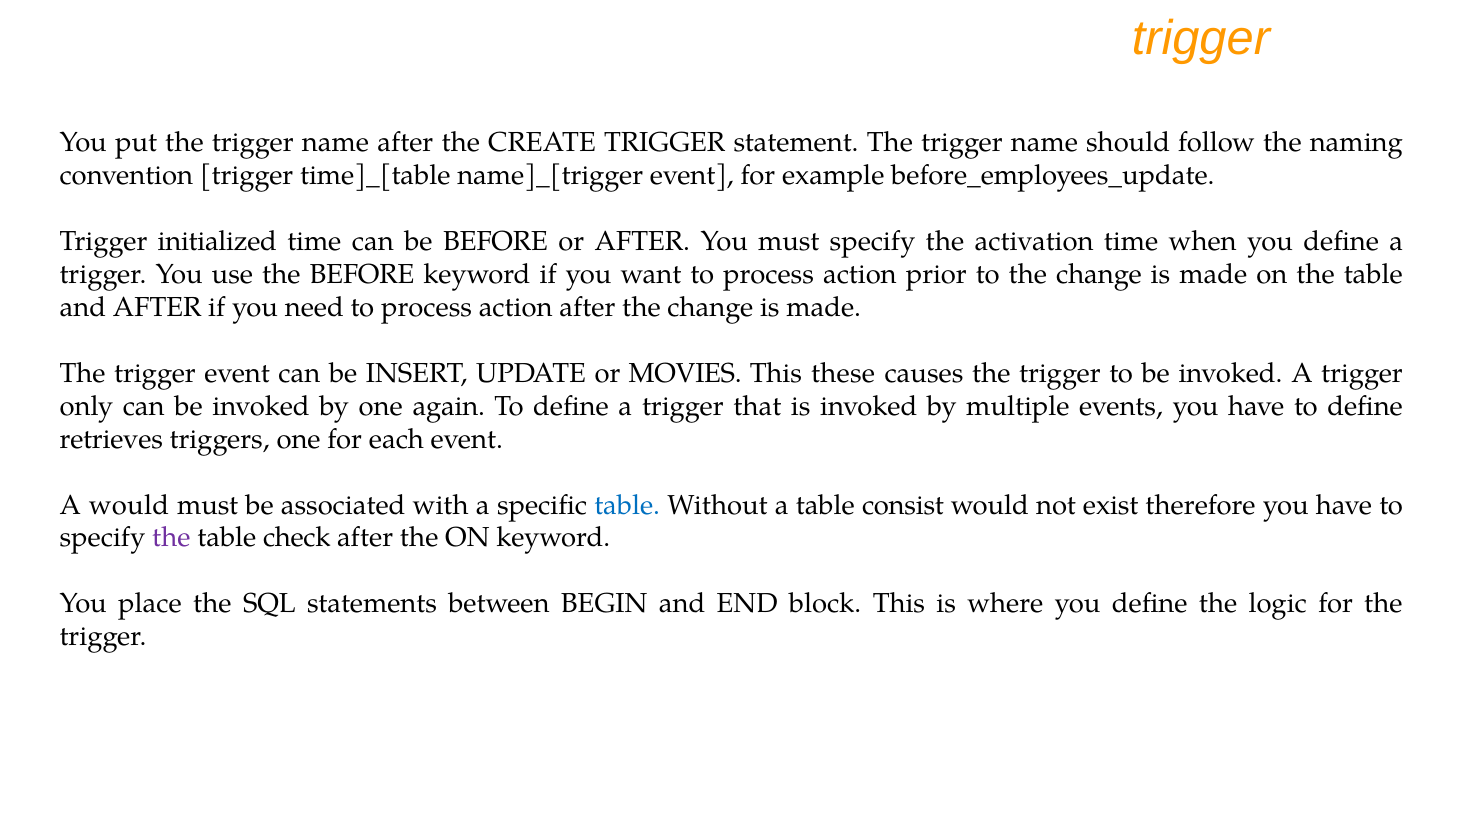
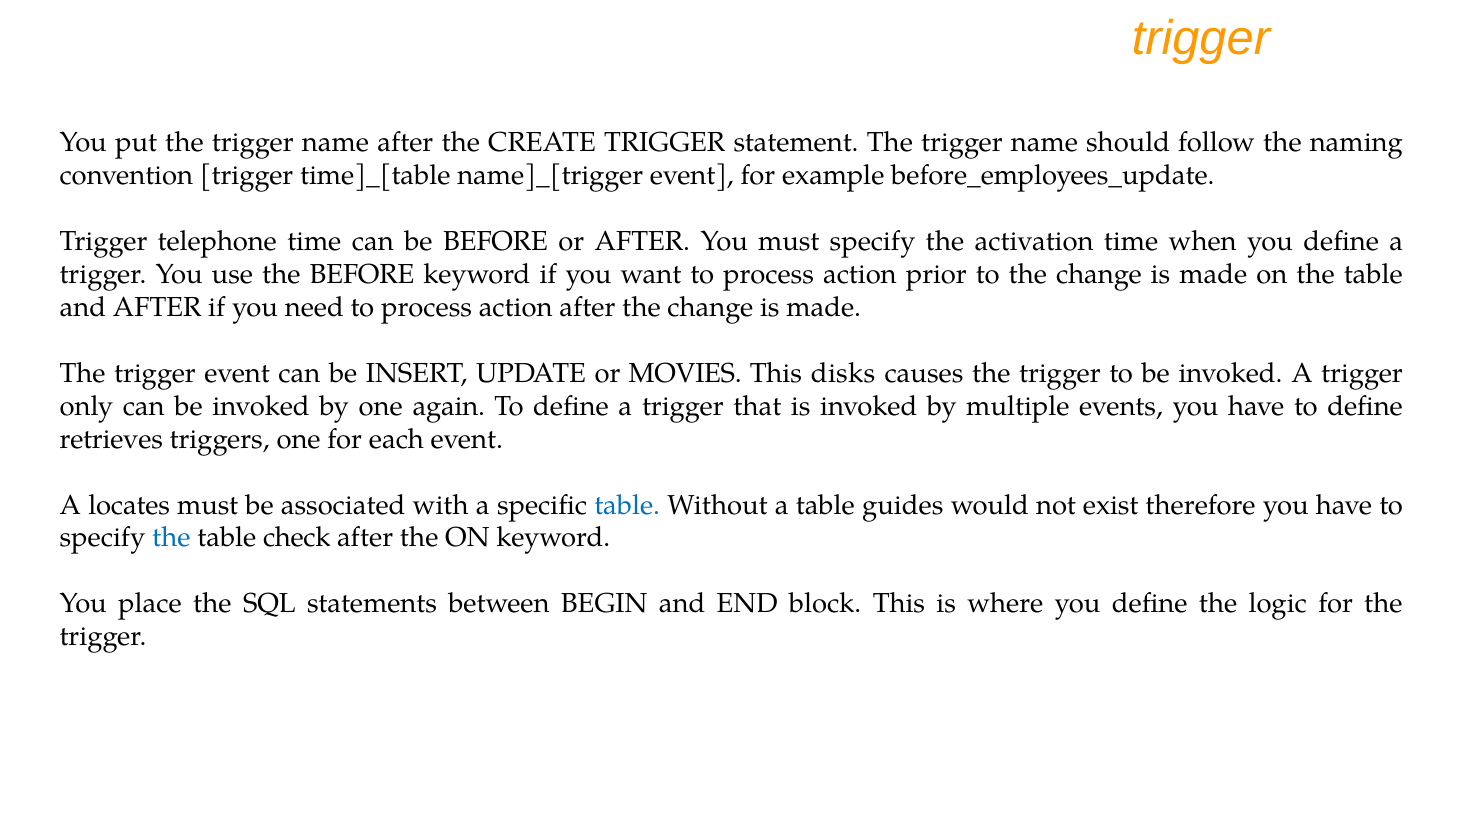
initialized: initialized -> telephone
these: these -> disks
A would: would -> locates
consist: consist -> guides
the at (171, 538) colour: purple -> blue
